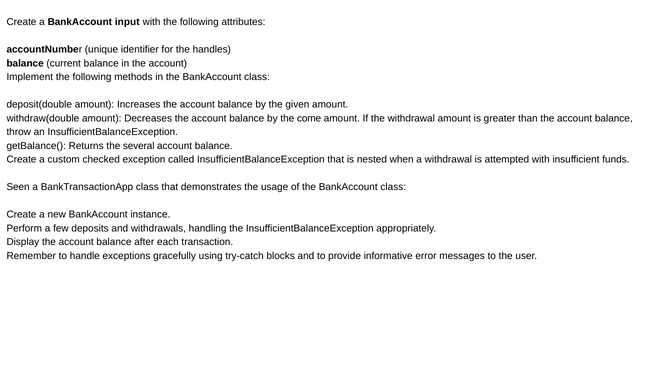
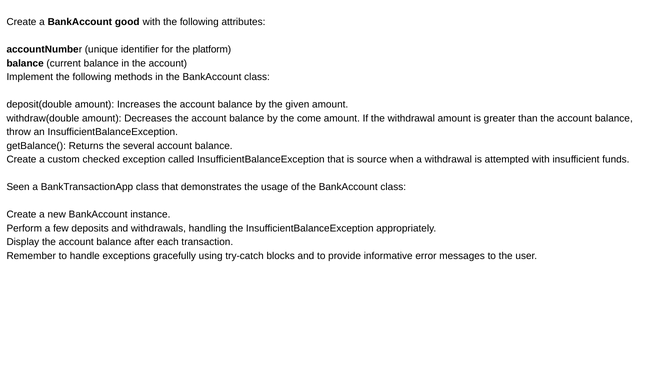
input: input -> good
handles: handles -> platform
nested: nested -> source
